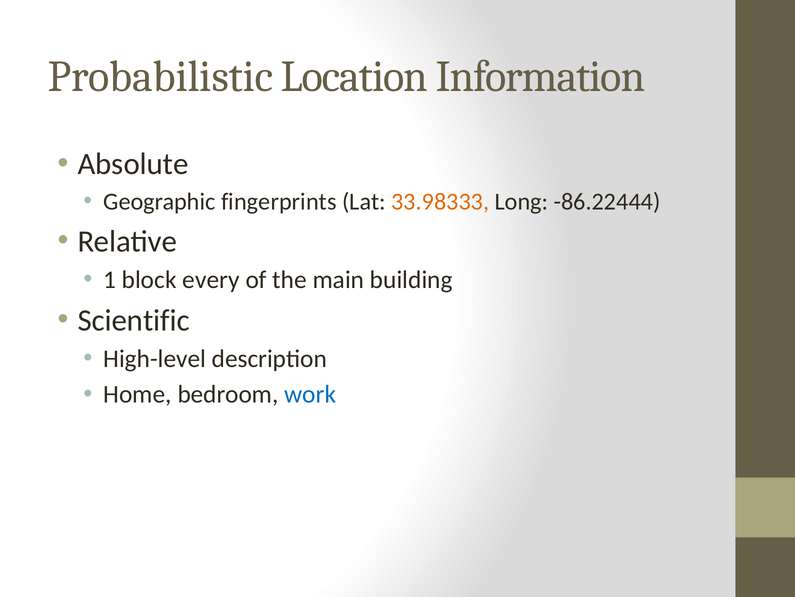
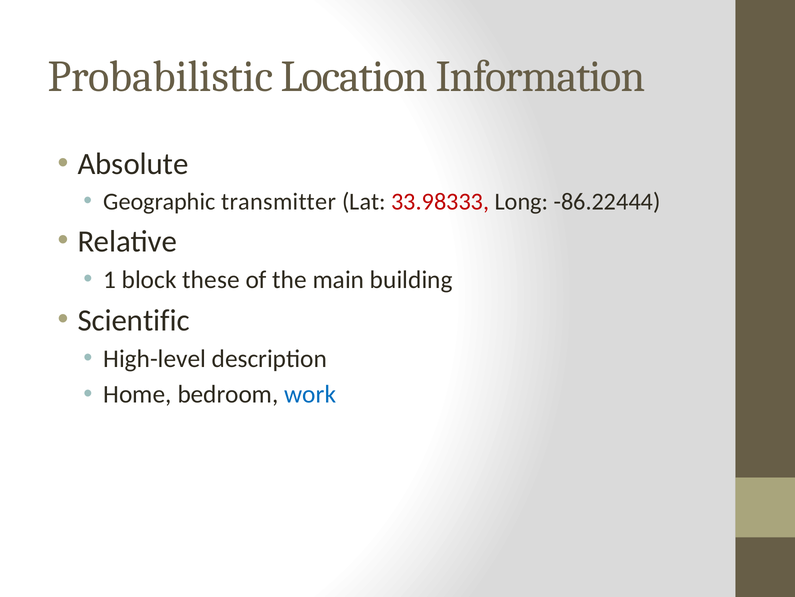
fingerprints: fingerprints -> transmitter
33.98333 colour: orange -> red
every: every -> these
